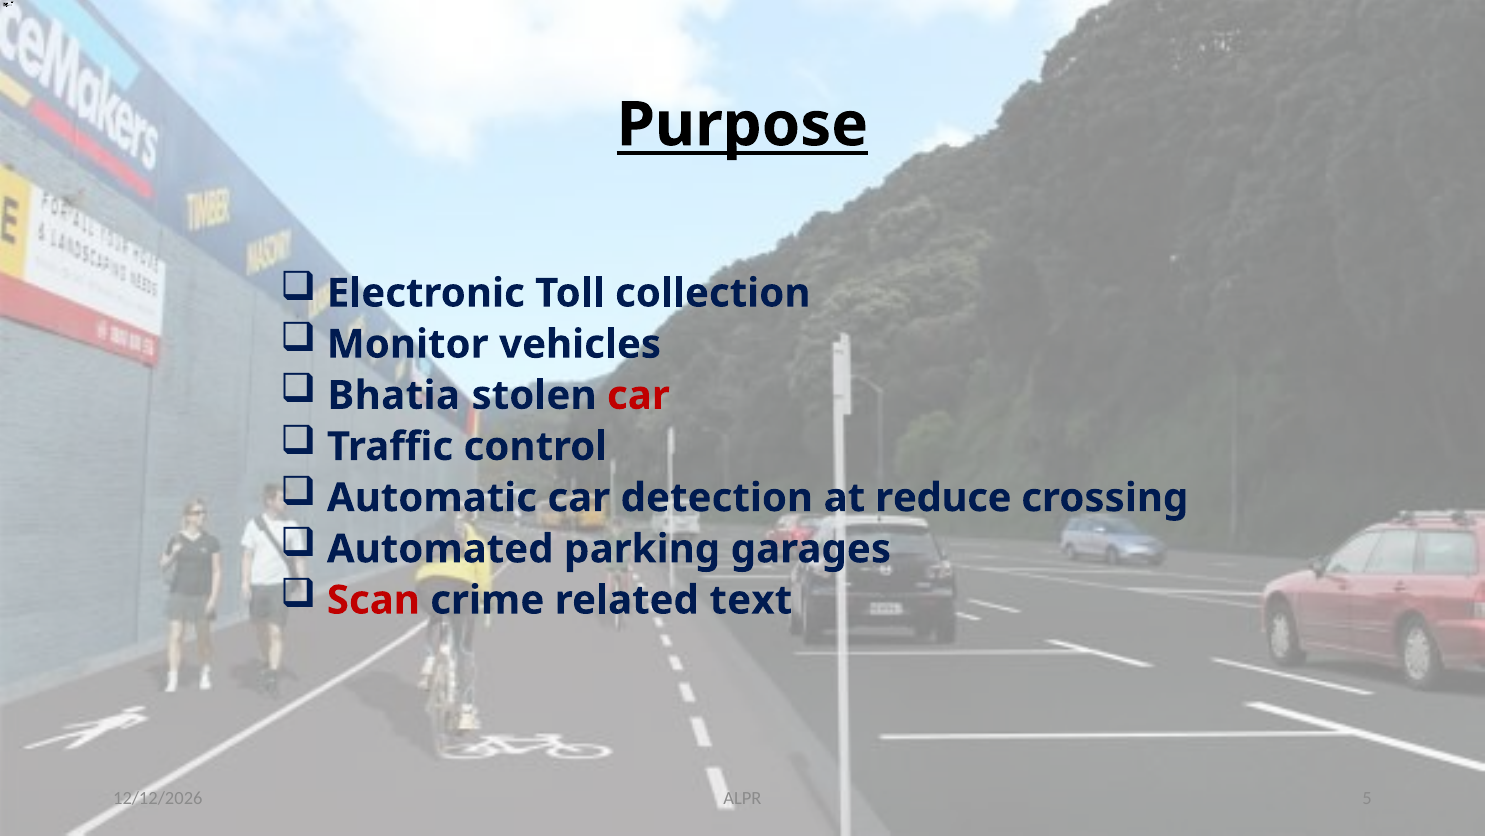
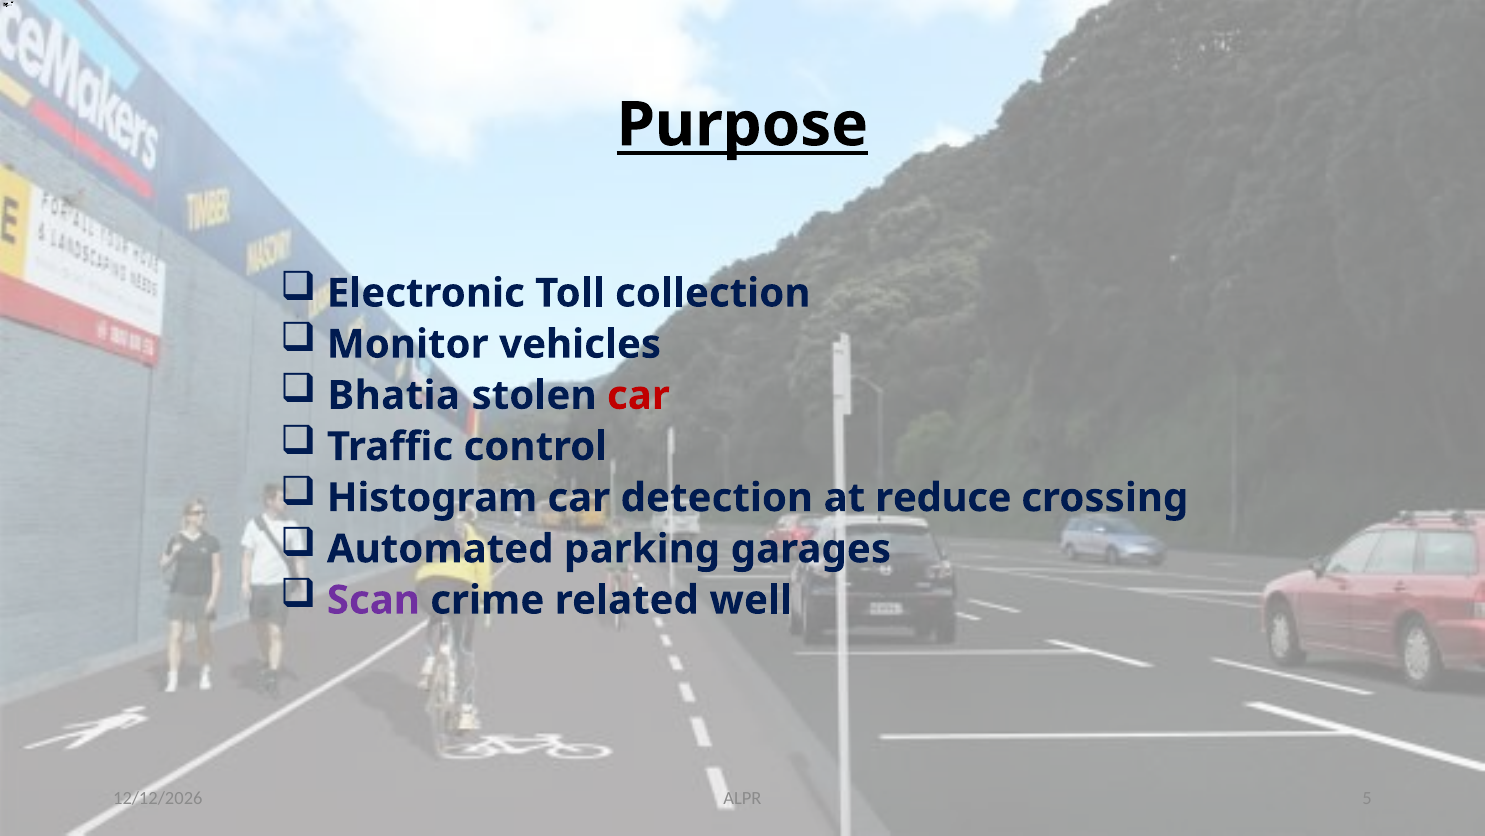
Automatic: Automatic -> Histogram
Scan at (373, 600) colour: red -> purple
text: text -> well
